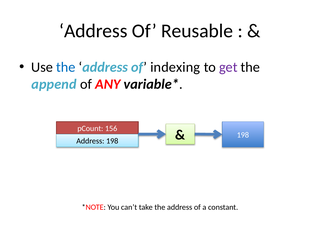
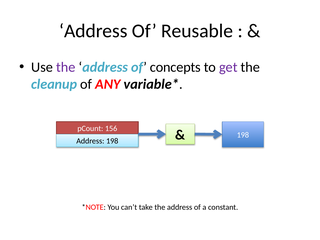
the at (66, 67) colour: blue -> purple
indexing: indexing -> concepts
append: append -> cleanup
